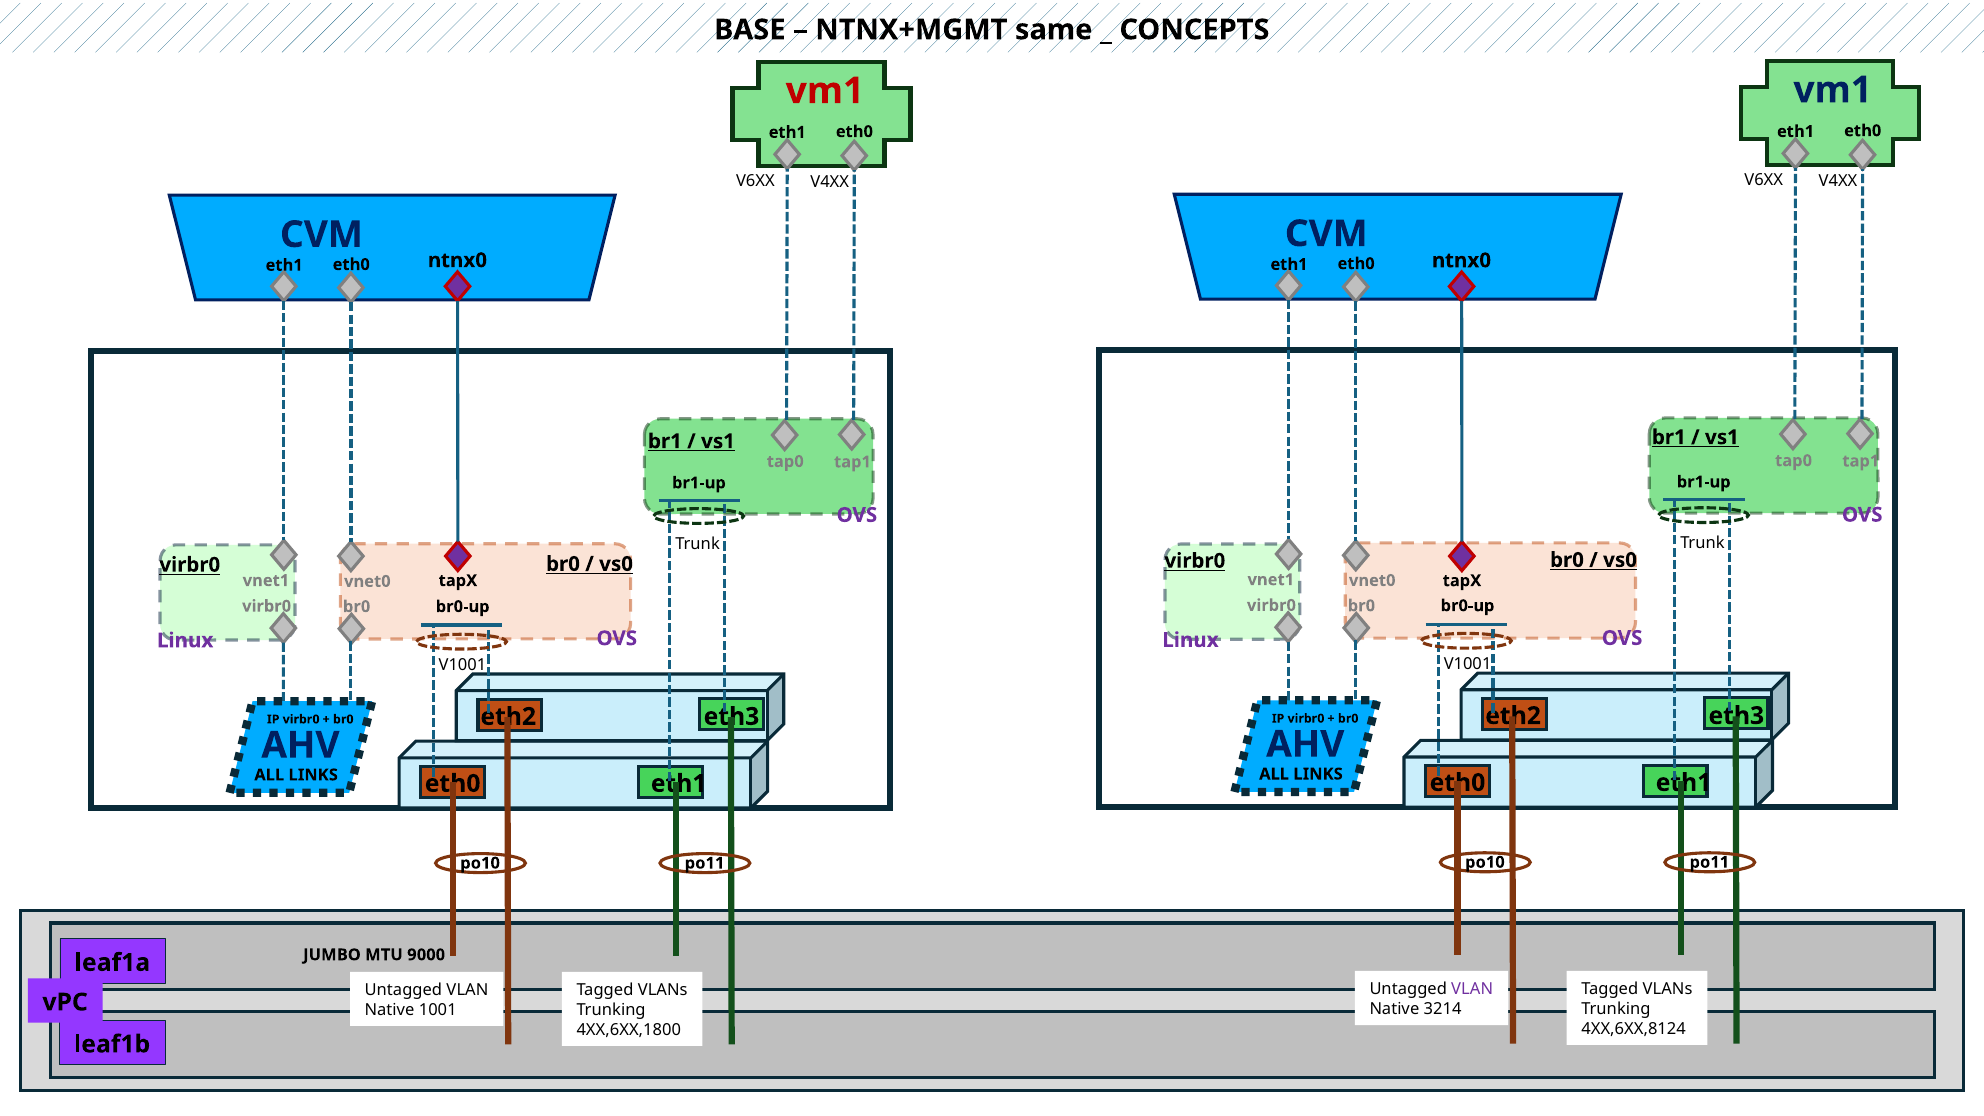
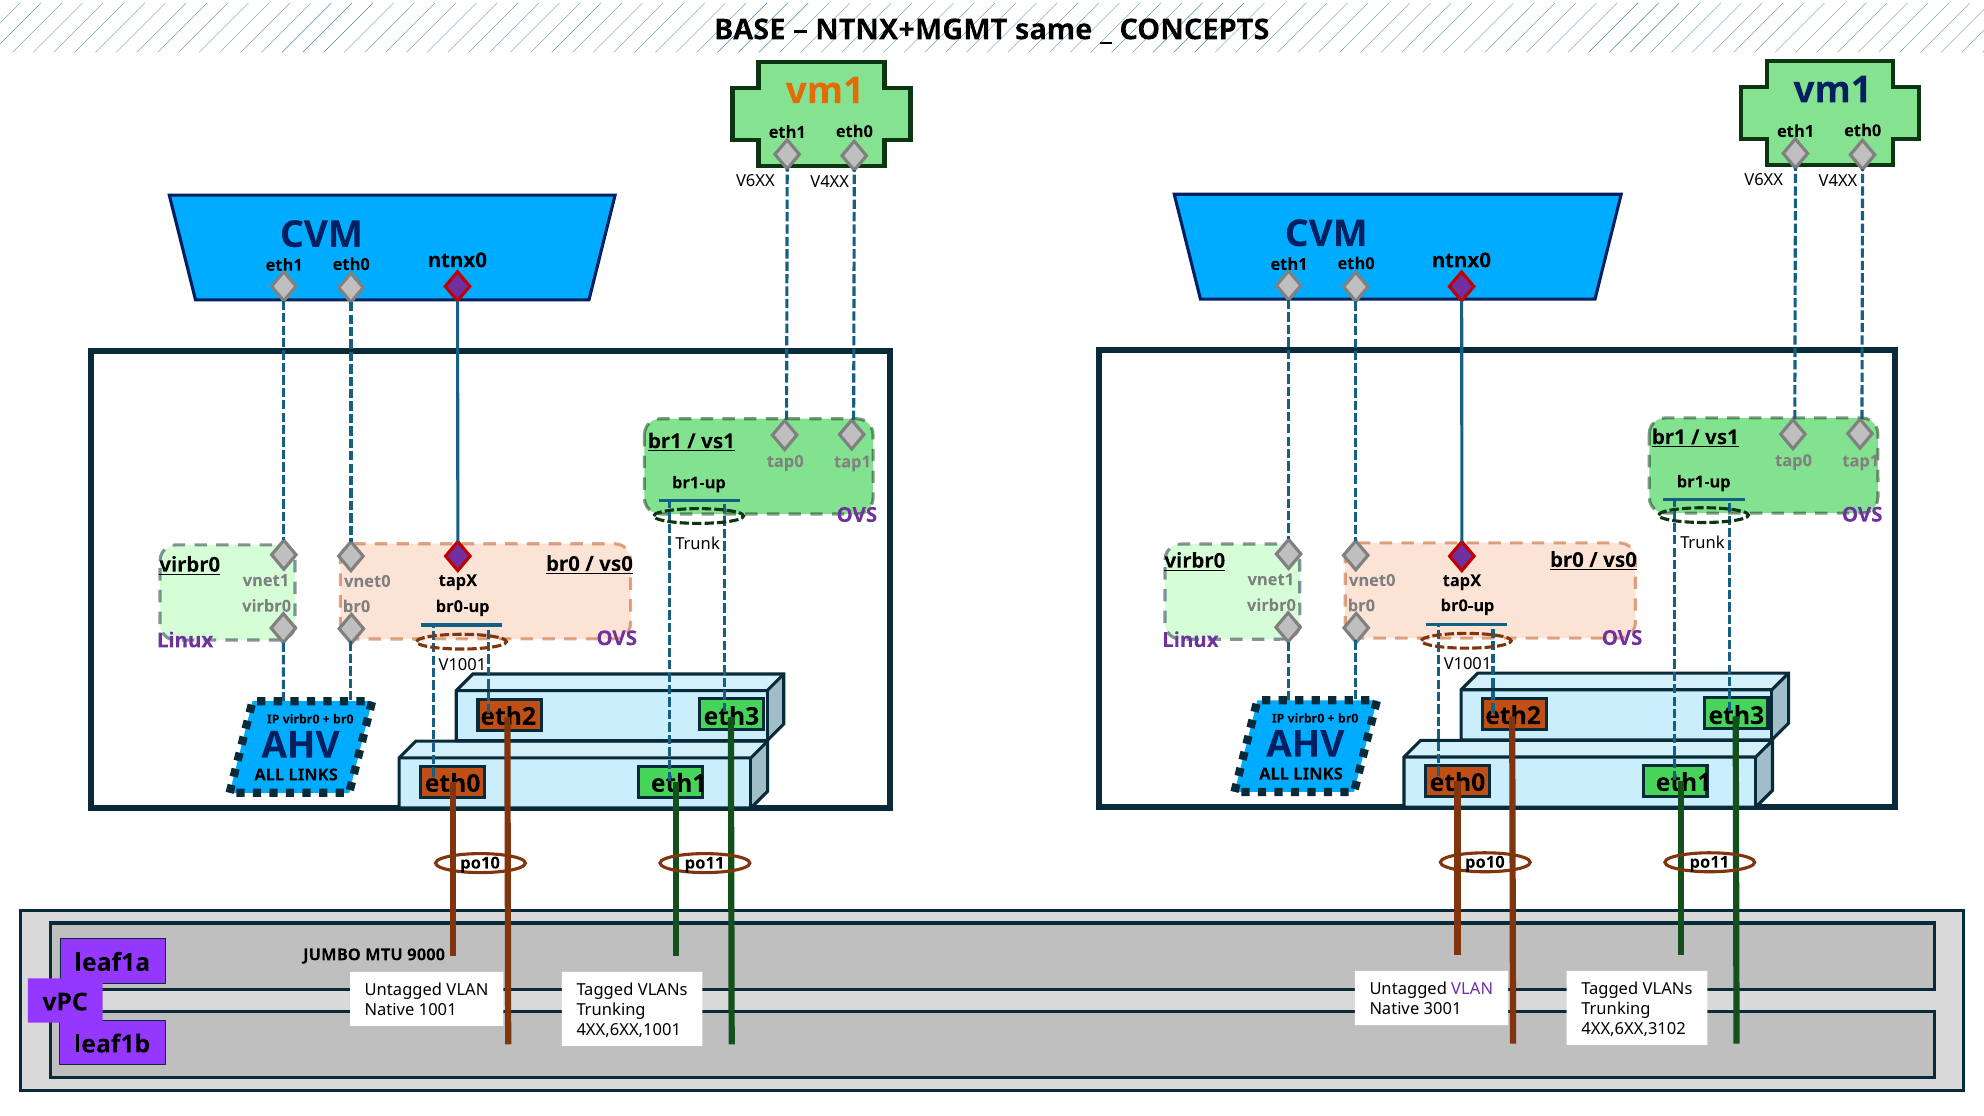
vm1 at (825, 91) colour: red -> orange
3214: 3214 -> 3001
4XX,6XX,8124: 4XX,6XX,8124 -> 4XX,6XX,3102
4XX,6XX,1800: 4XX,6XX,1800 -> 4XX,6XX,1001
